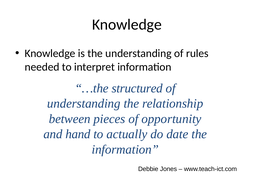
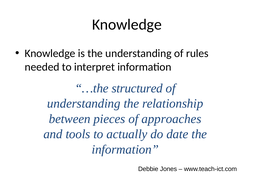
opportunity: opportunity -> approaches
hand: hand -> tools
